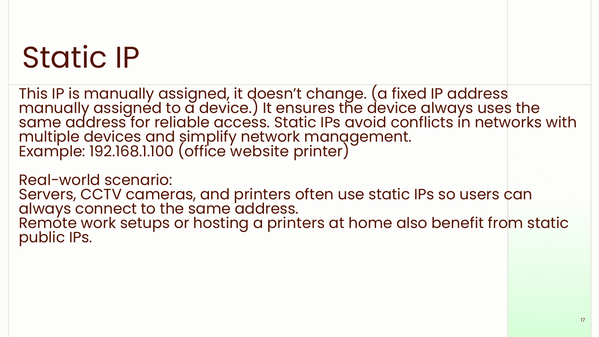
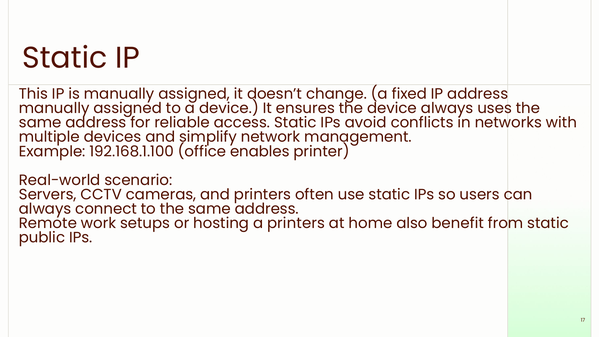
website: website -> enables
